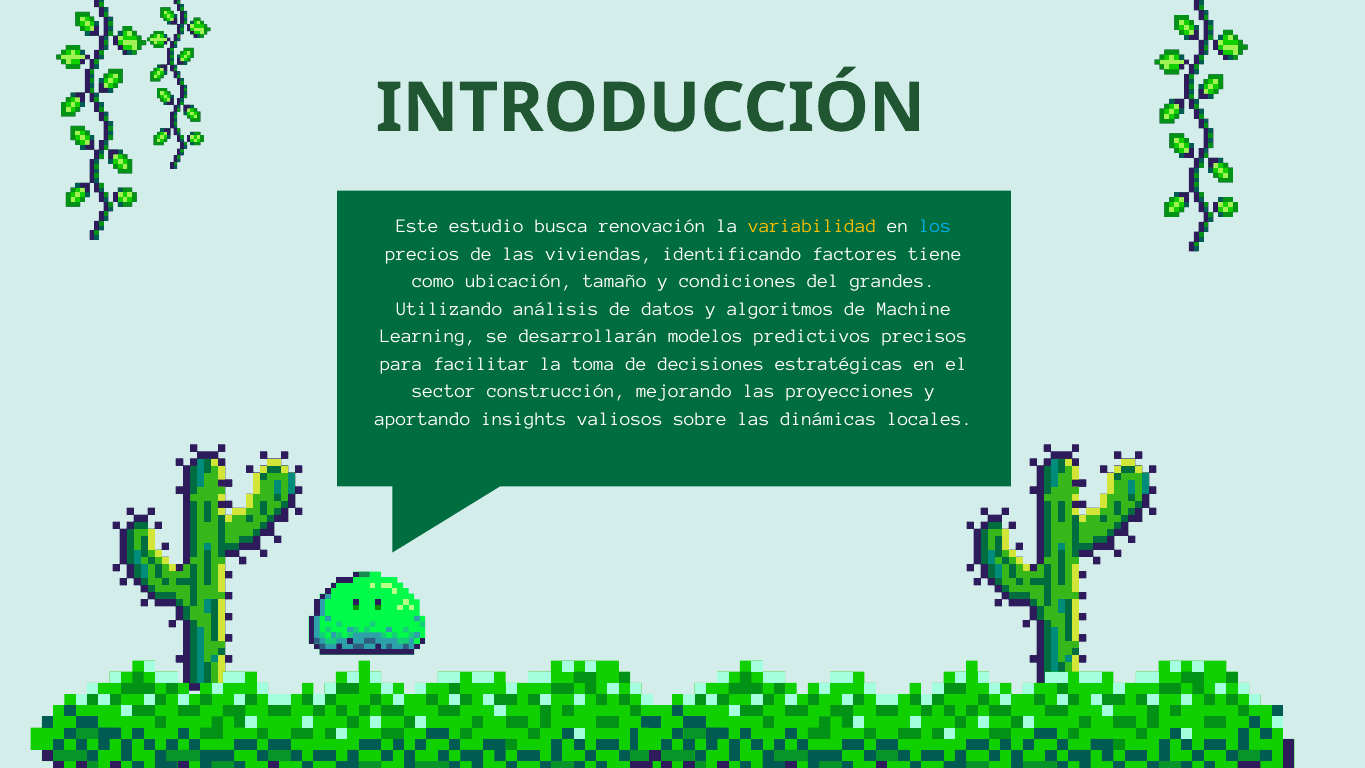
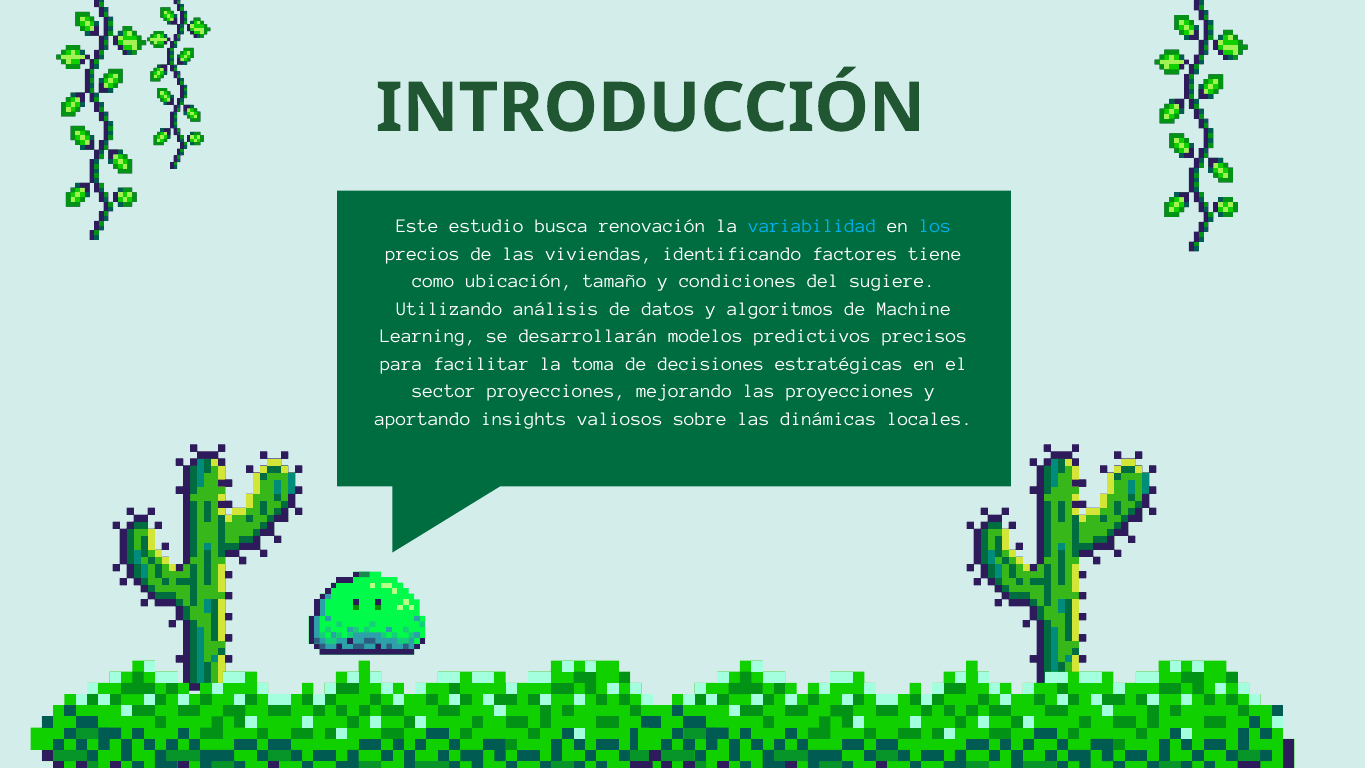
variabilidad colour: yellow -> light blue
grandes: grandes -> sugiere
sector construcción: construcción -> proyecciones
